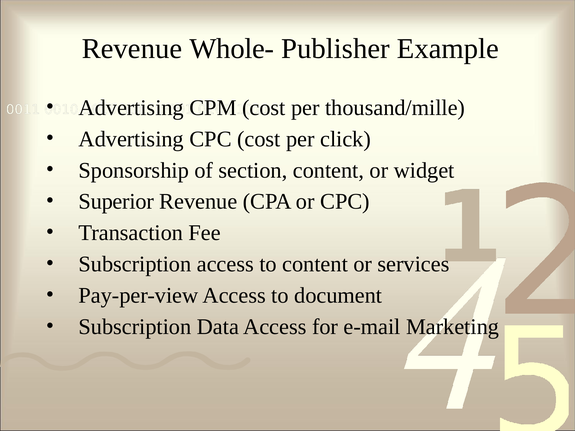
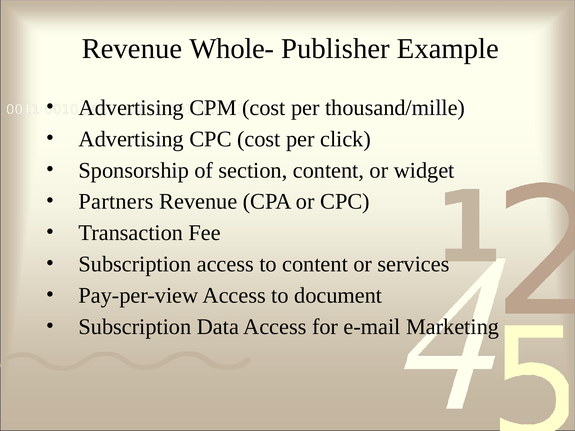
Superior: Superior -> Partners
